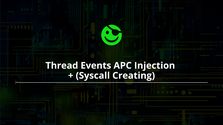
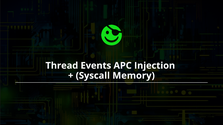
Creating: Creating -> Memory
